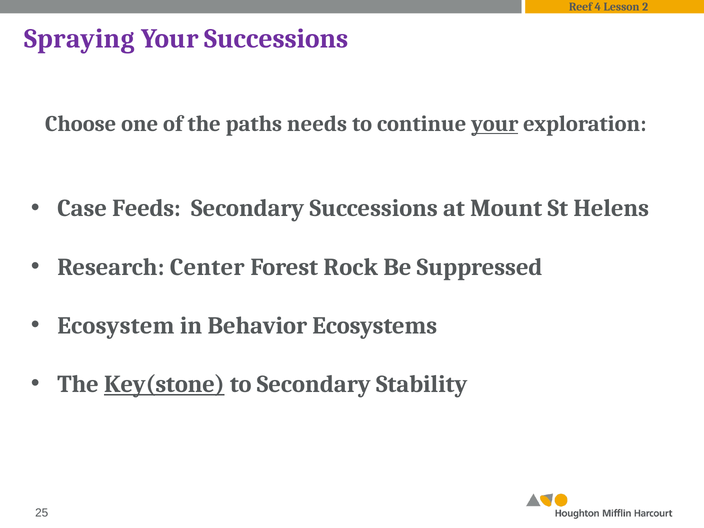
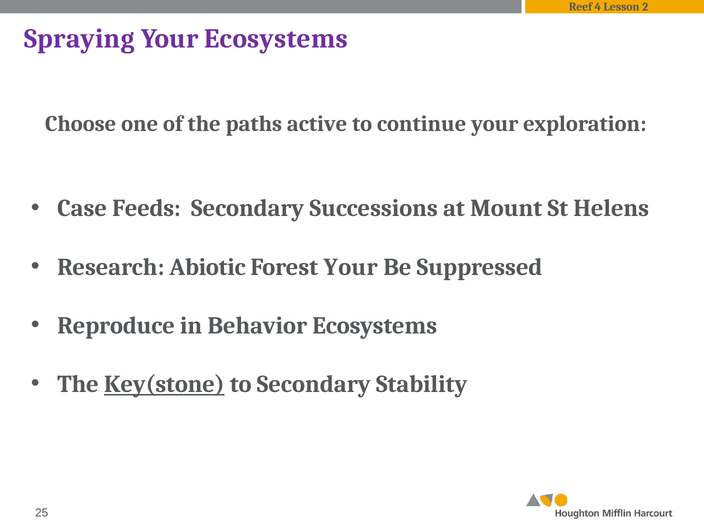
Your Successions: Successions -> Ecosystems
needs: needs -> active
your at (495, 124) underline: present -> none
Center: Center -> Abiotic
Forest Rock: Rock -> Your
Ecosystem: Ecosystem -> Reproduce
